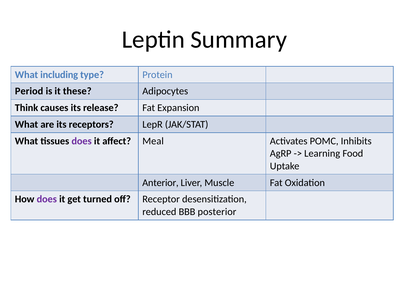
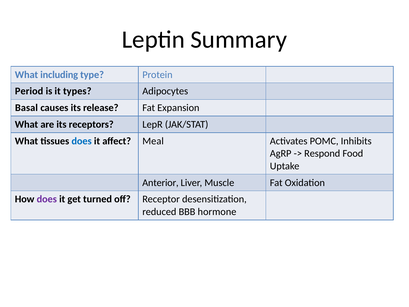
these: these -> types
Think: Think -> Basal
does at (82, 141) colour: purple -> blue
Learning: Learning -> Respond
posterior: posterior -> hormone
